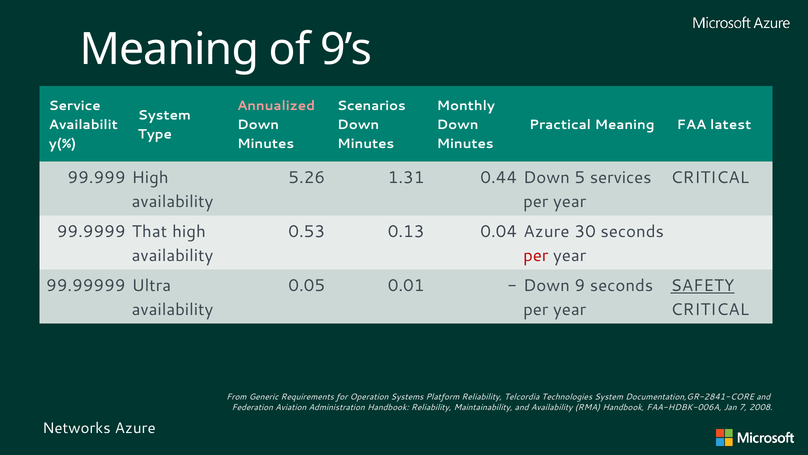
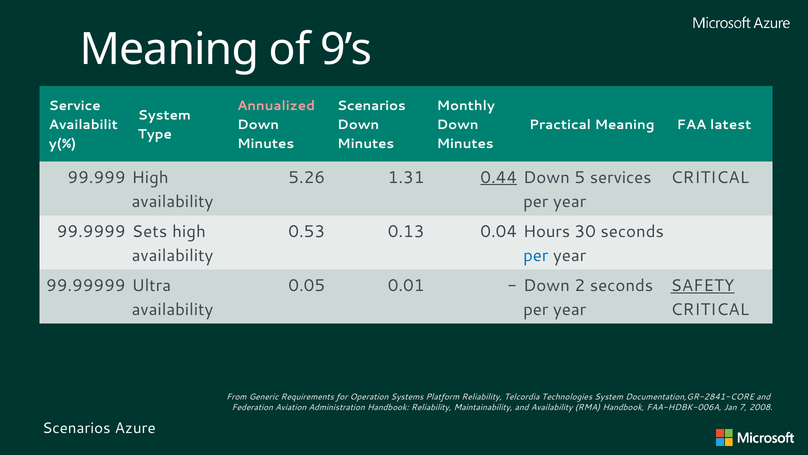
0.44 underline: none -> present
That: That -> Sets
0.04 Azure: Azure -> Hours
per at (536, 255) colour: red -> blue
9: 9 -> 2
Networks at (76, 428): Networks -> Scenarios
